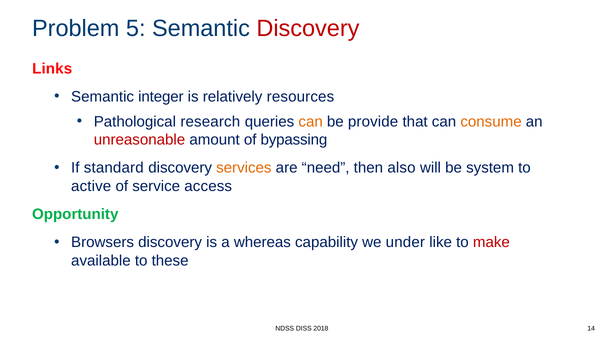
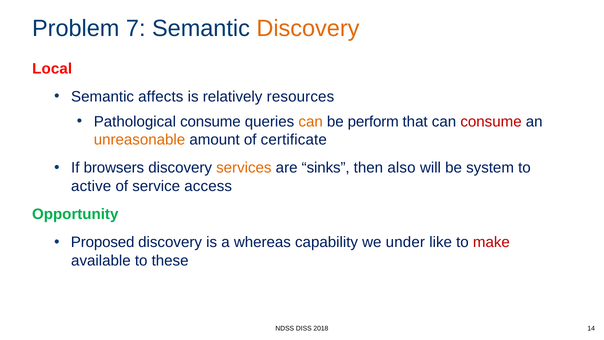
5: 5 -> 7
Discovery at (308, 29) colour: red -> orange
Links: Links -> Local
integer: integer -> affects
Pathological research: research -> consume
provide: provide -> perform
consume at (491, 121) colour: orange -> red
unreasonable colour: red -> orange
bypassing: bypassing -> certificate
standard: standard -> browsers
need: need -> sinks
Browsers: Browsers -> Proposed
